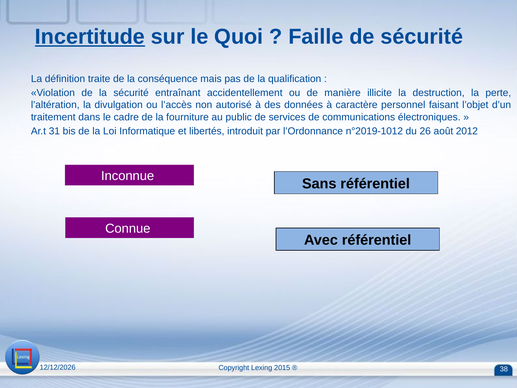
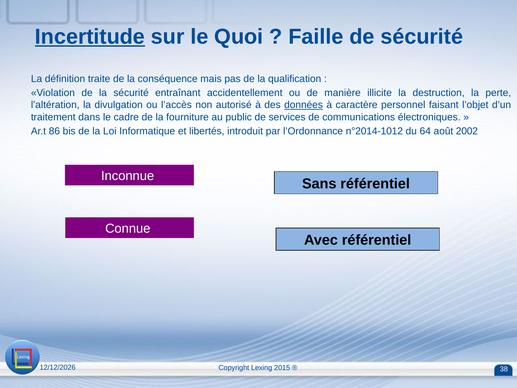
données underline: none -> present
31: 31 -> 86
n°2019-1012: n°2019-1012 -> n°2014-1012
26: 26 -> 64
2012: 2012 -> 2002
